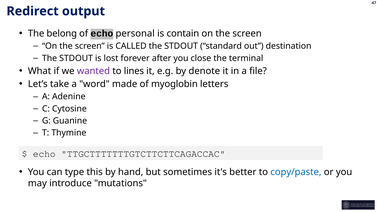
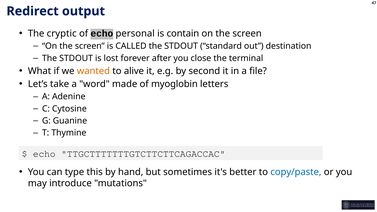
belong: belong -> cryptic
wanted colour: purple -> orange
lines: lines -> alive
denote: denote -> second
